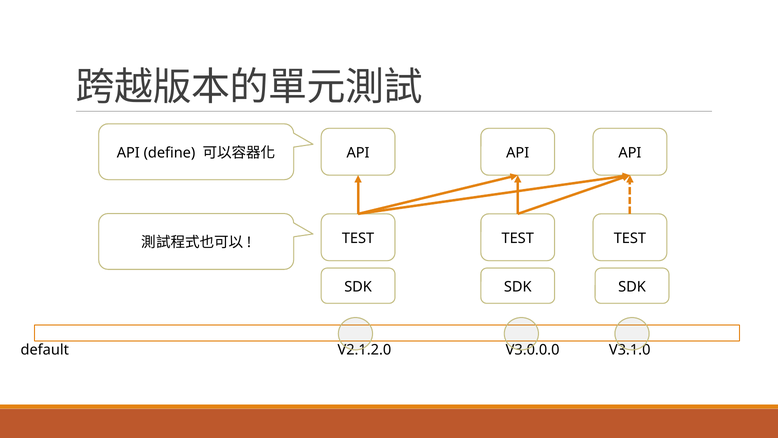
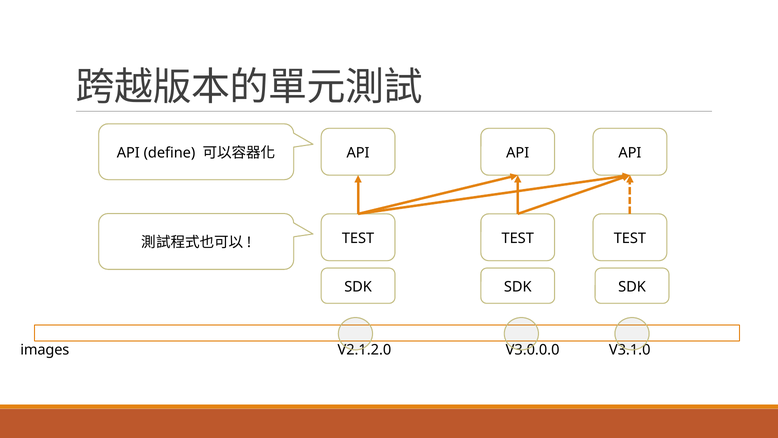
default: default -> images
